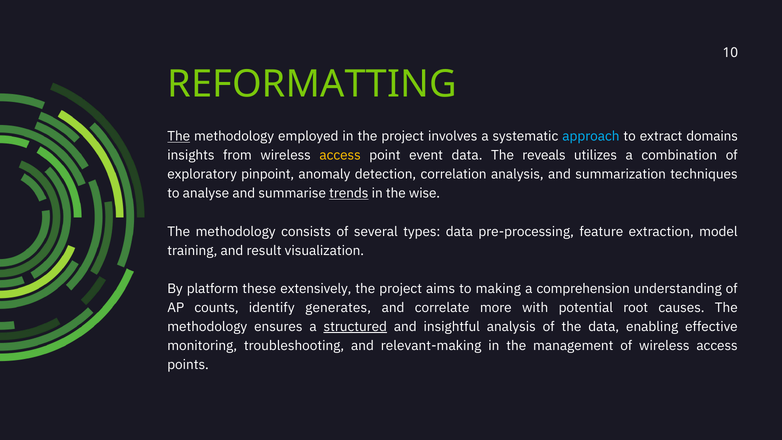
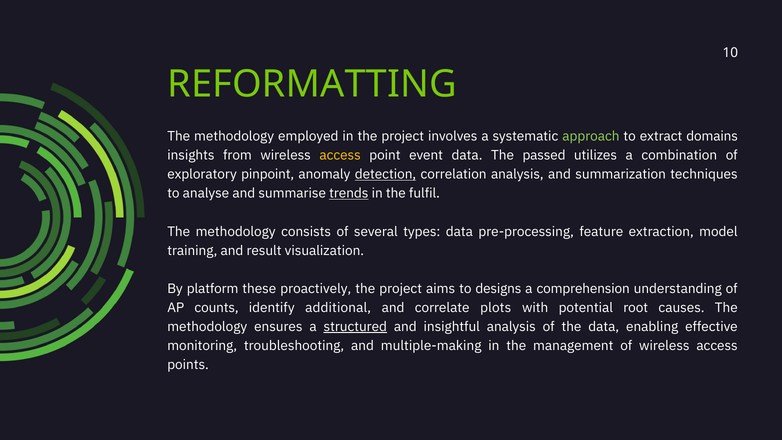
The at (179, 136) underline: present -> none
approach colour: light blue -> light green
reveals: reveals -> passed
detection underline: none -> present
wise: wise -> fulfil
extensively: extensively -> proactively
making: making -> designs
generates: generates -> additional
more: more -> plots
relevant-making: relevant-making -> multiple-making
